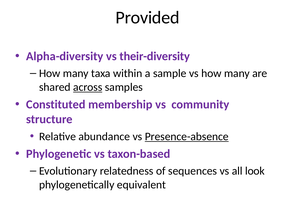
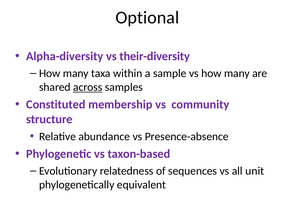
Provided: Provided -> Optional
Presence-absence underline: present -> none
look: look -> unit
